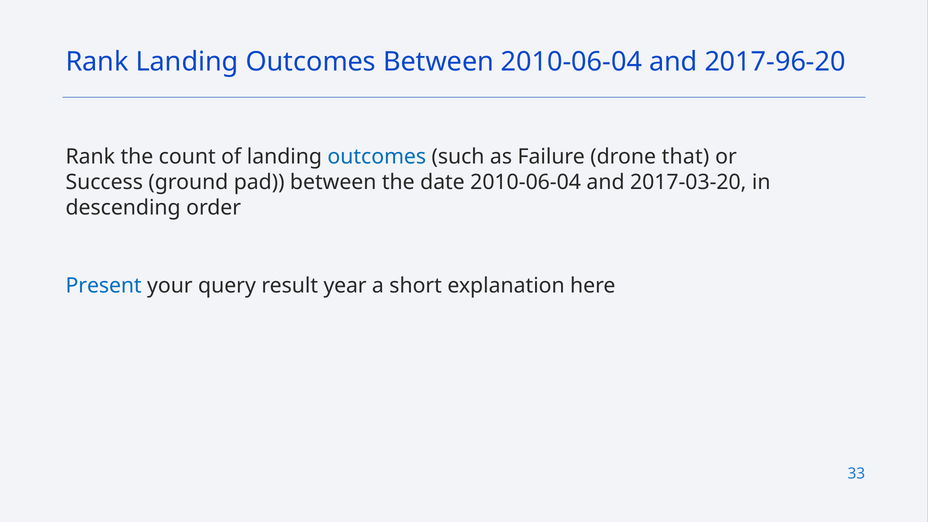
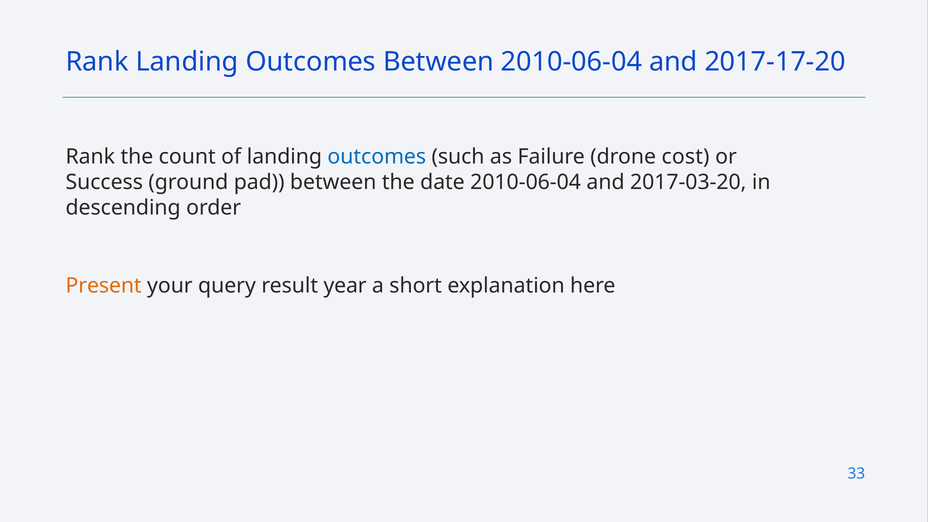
2017-96-20: 2017-96-20 -> 2017-17-20
that: that -> cost
Present colour: blue -> orange
